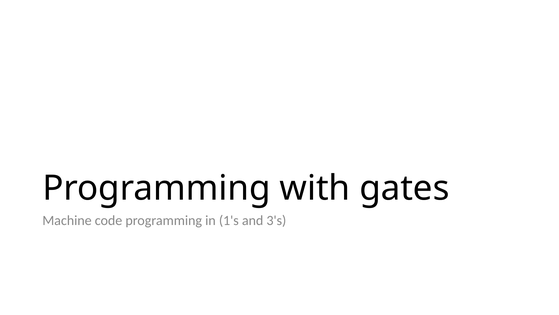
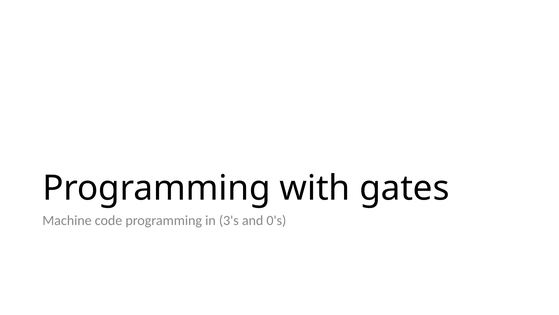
1's: 1's -> 3's
3's: 3's -> 0's
